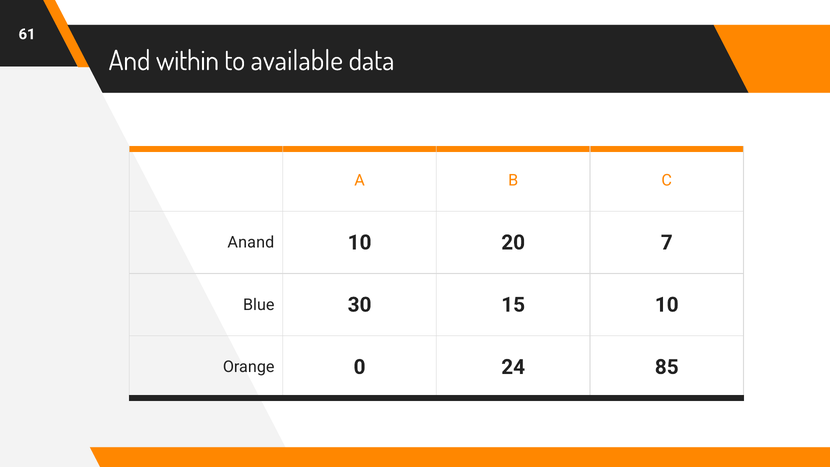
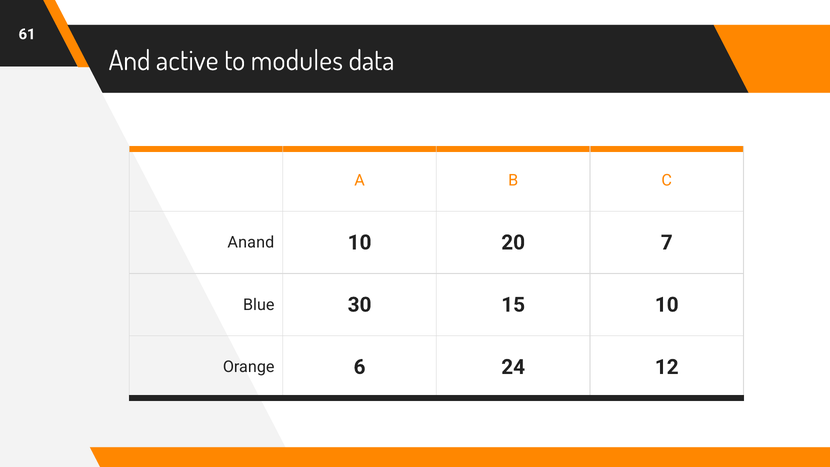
within: within -> active
available: available -> modules
0: 0 -> 6
85: 85 -> 12
